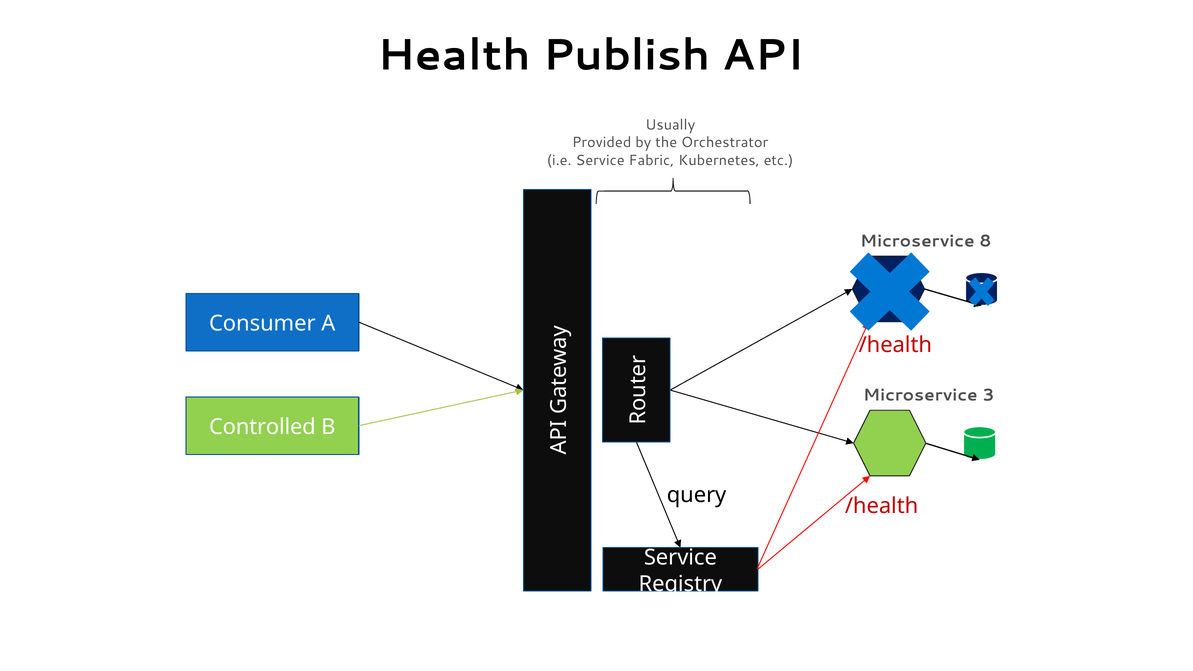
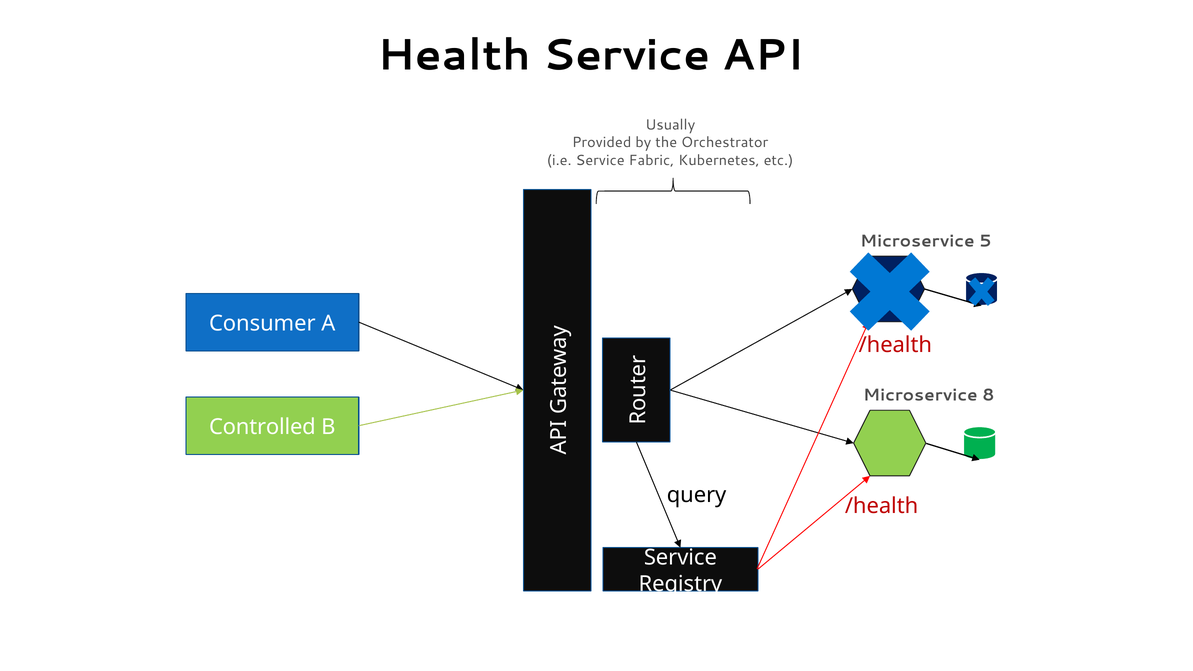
Health Publish: Publish -> Service
8: 8 -> 5
3: 3 -> 8
